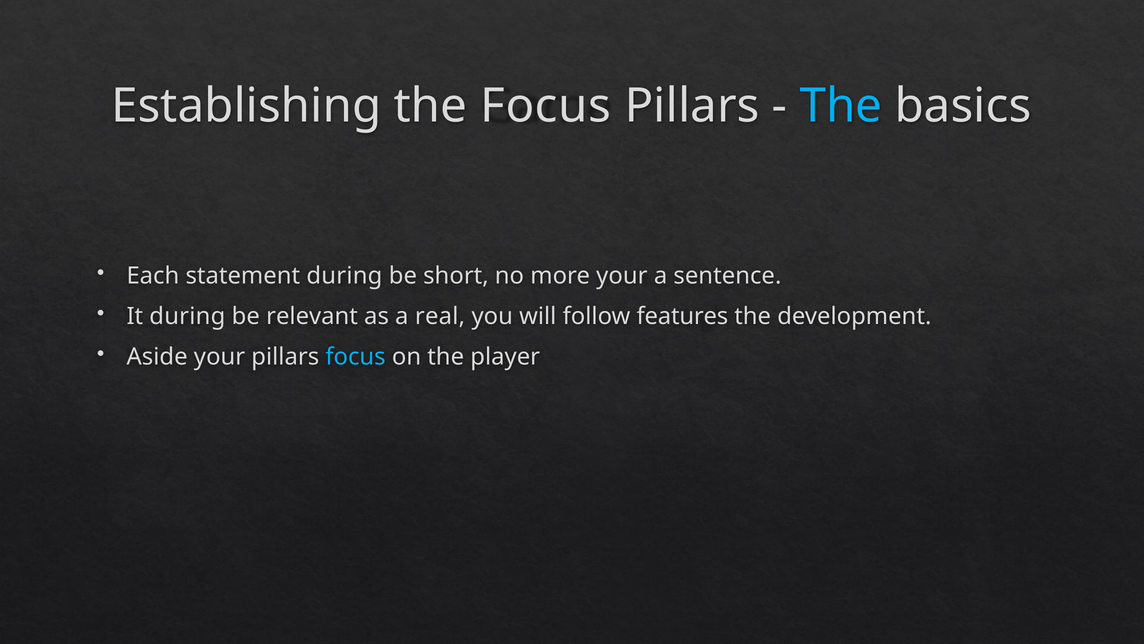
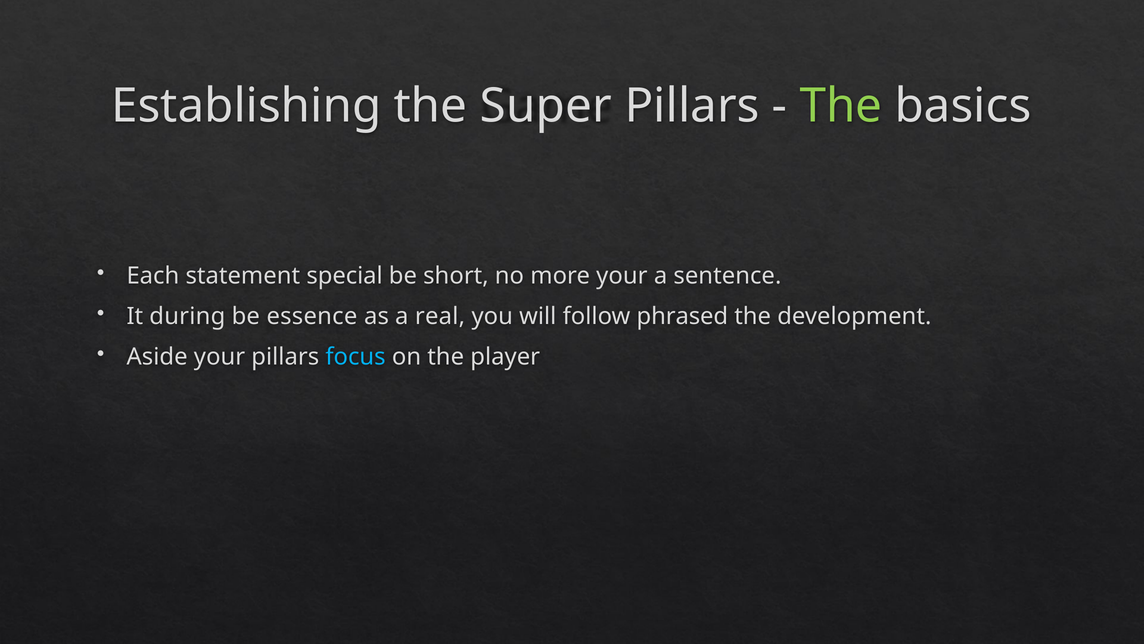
the Focus: Focus -> Super
The at (841, 106) colour: light blue -> light green
statement during: during -> special
relevant: relevant -> essence
features: features -> phrased
